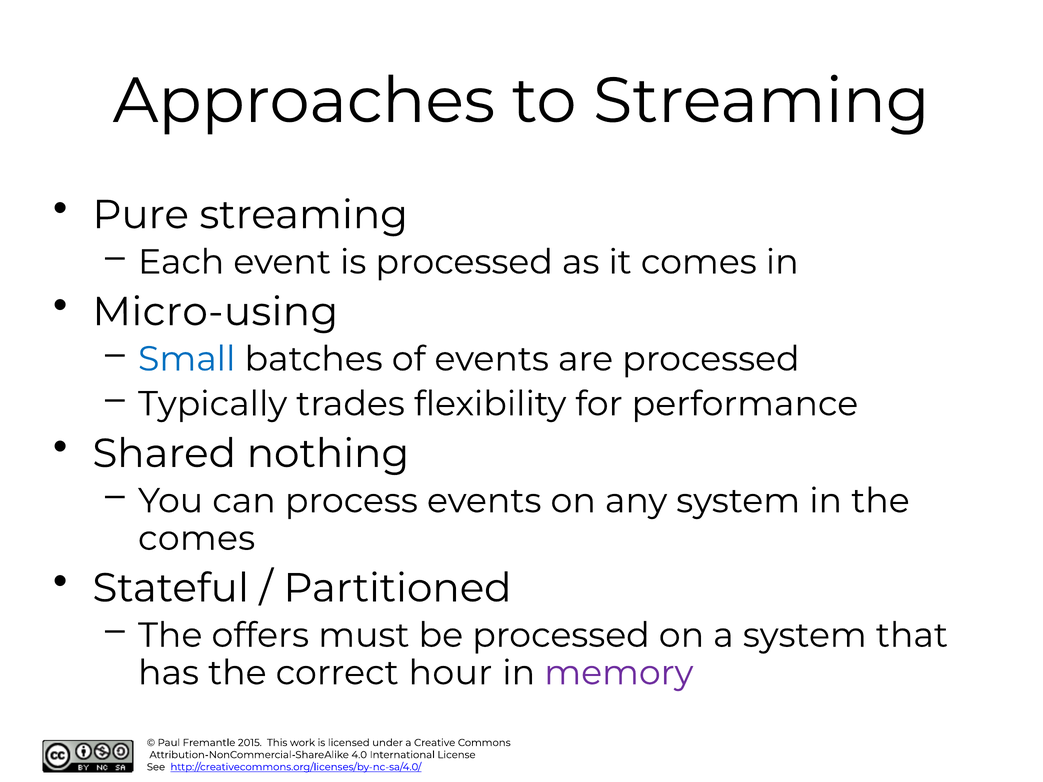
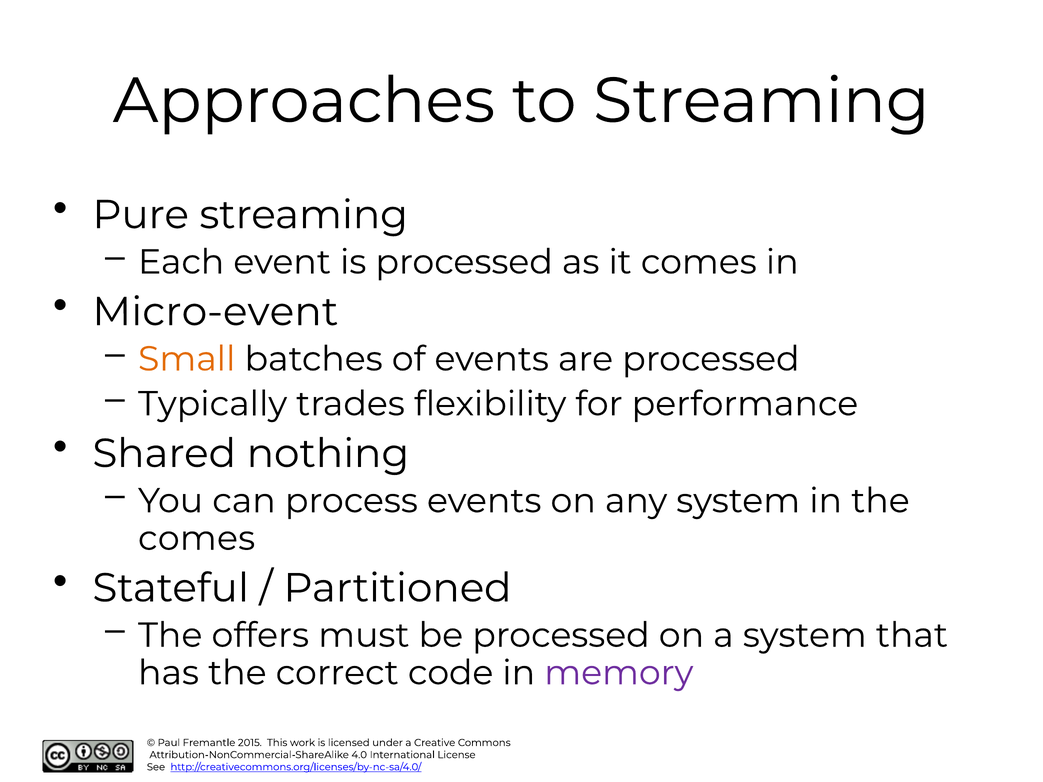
Micro-using: Micro-using -> Micro-event
Small colour: blue -> orange
hour: hour -> code
